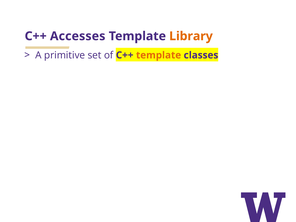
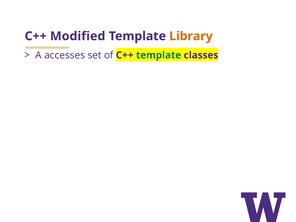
Accesses: Accesses -> Modified
primitive: primitive -> accesses
template at (159, 55) colour: orange -> green
